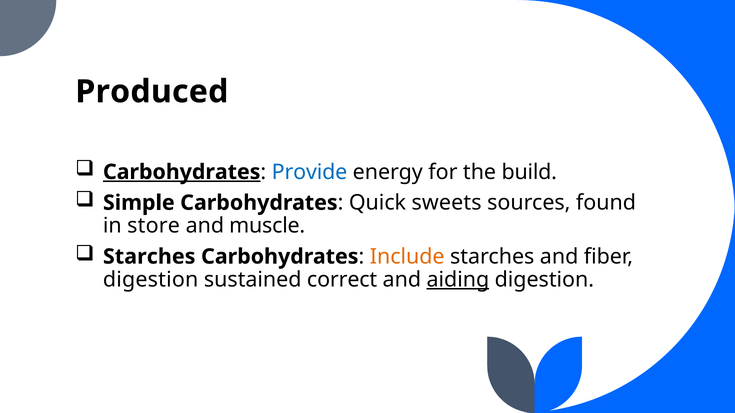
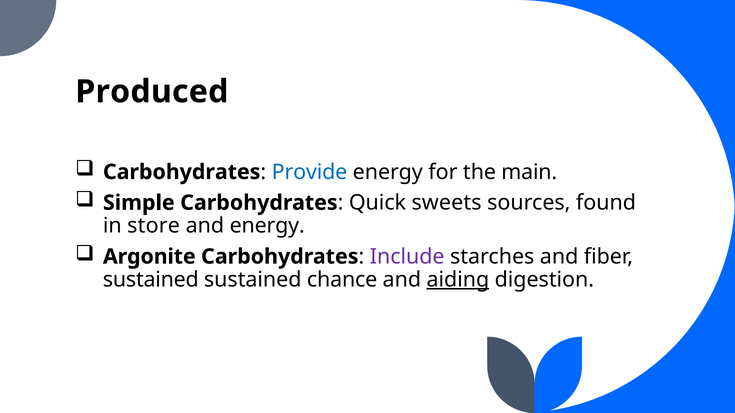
Carbohydrates at (182, 172) underline: present -> none
build: build -> main
and muscle: muscle -> energy
Starches at (149, 257): Starches -> Argonite
Include colour: orange -> purple
digestion at (151, 280): digestion -> sustained
correct: correct -> chance
